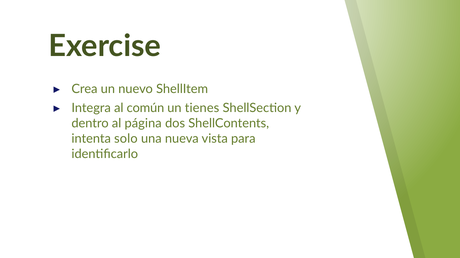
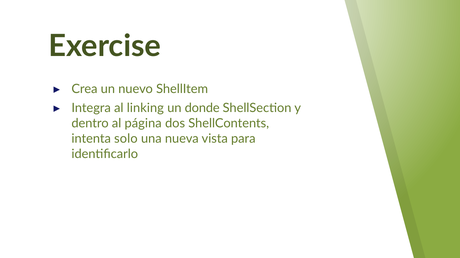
común: común -> linking
tienes: tienes -> donde
